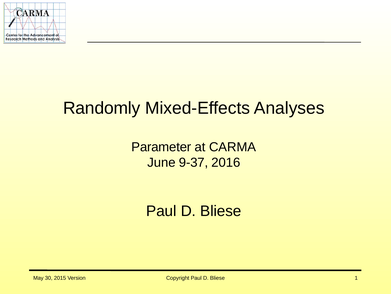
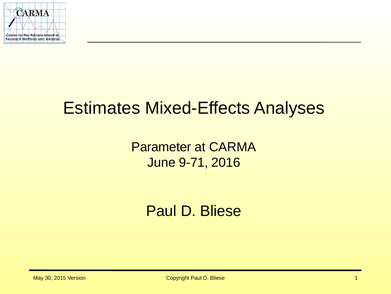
Randomly: Randomly -> Estimates
9-37: 9-37 -> 9-71
